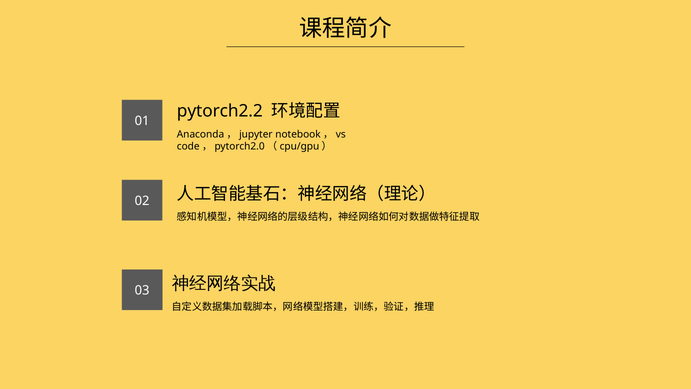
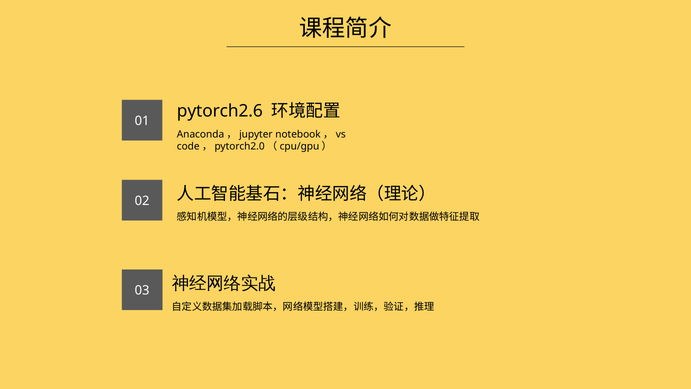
pytorch2.2: pytorch2.2 -> pytorch2.6
